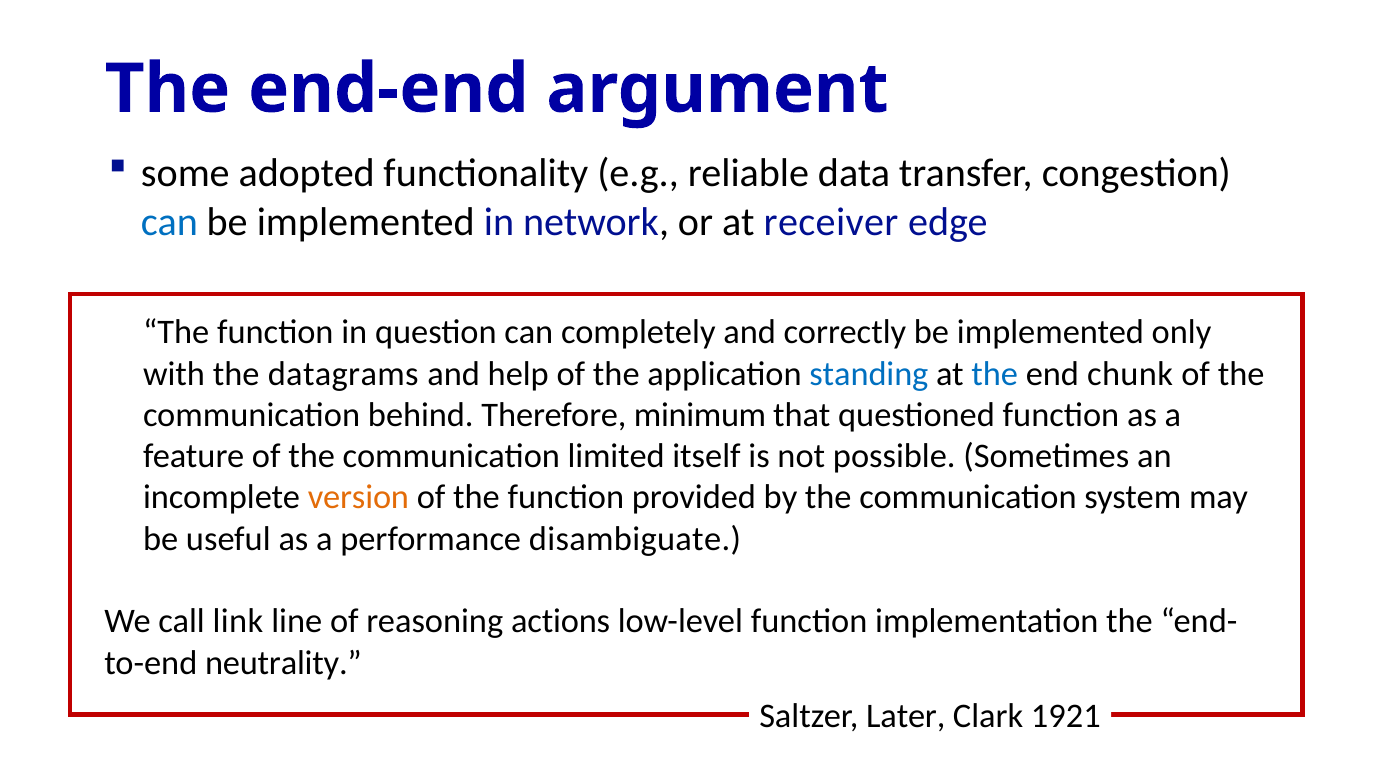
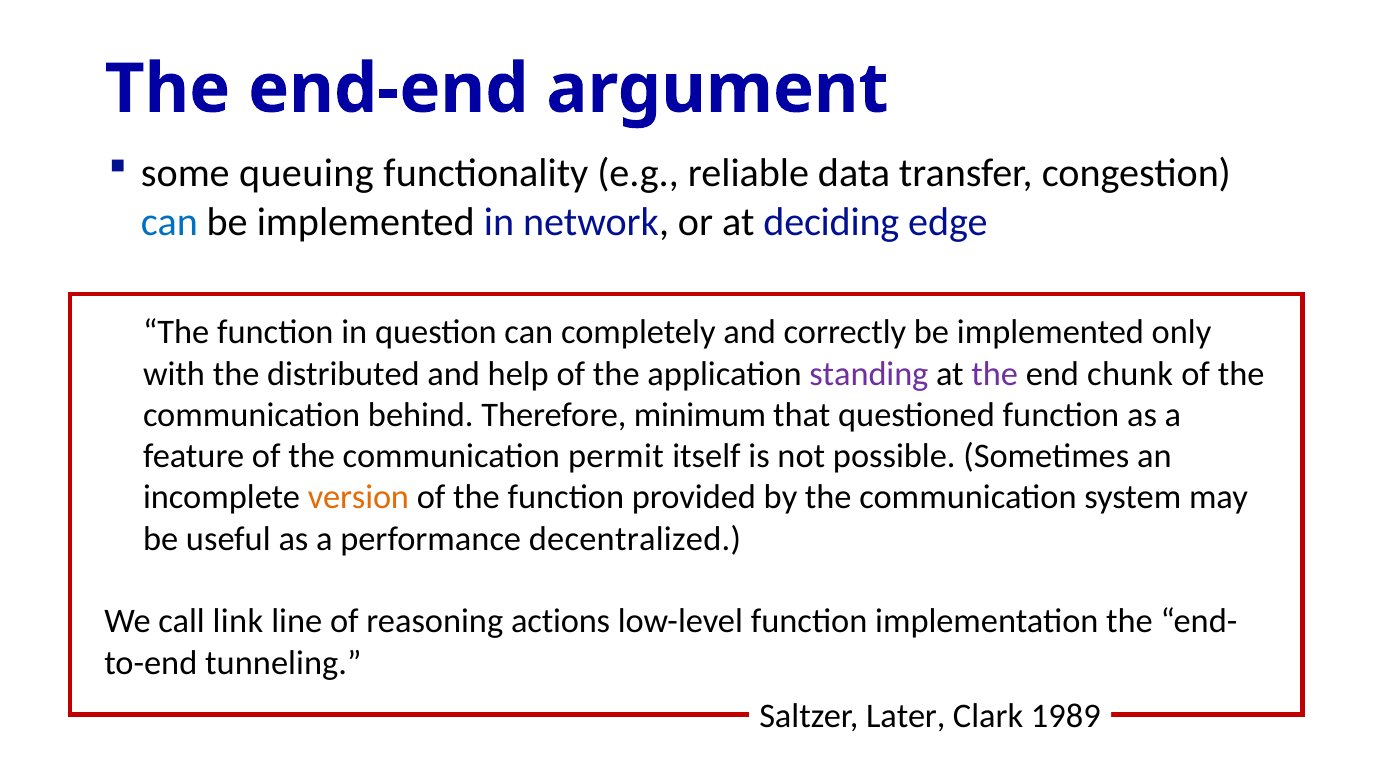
adopted: adopted -> queuing
receiver: receiver -> deciding
datagrams: datagrams -> distributed
standing colour: blue -> purple
the at (995, 374) colour: blue -> purple
limited: limited -> permit
disambiguate: disambiguate -> decentralized
neutrality: neutrality -> tunneling
1921: 1921 -> 1989
